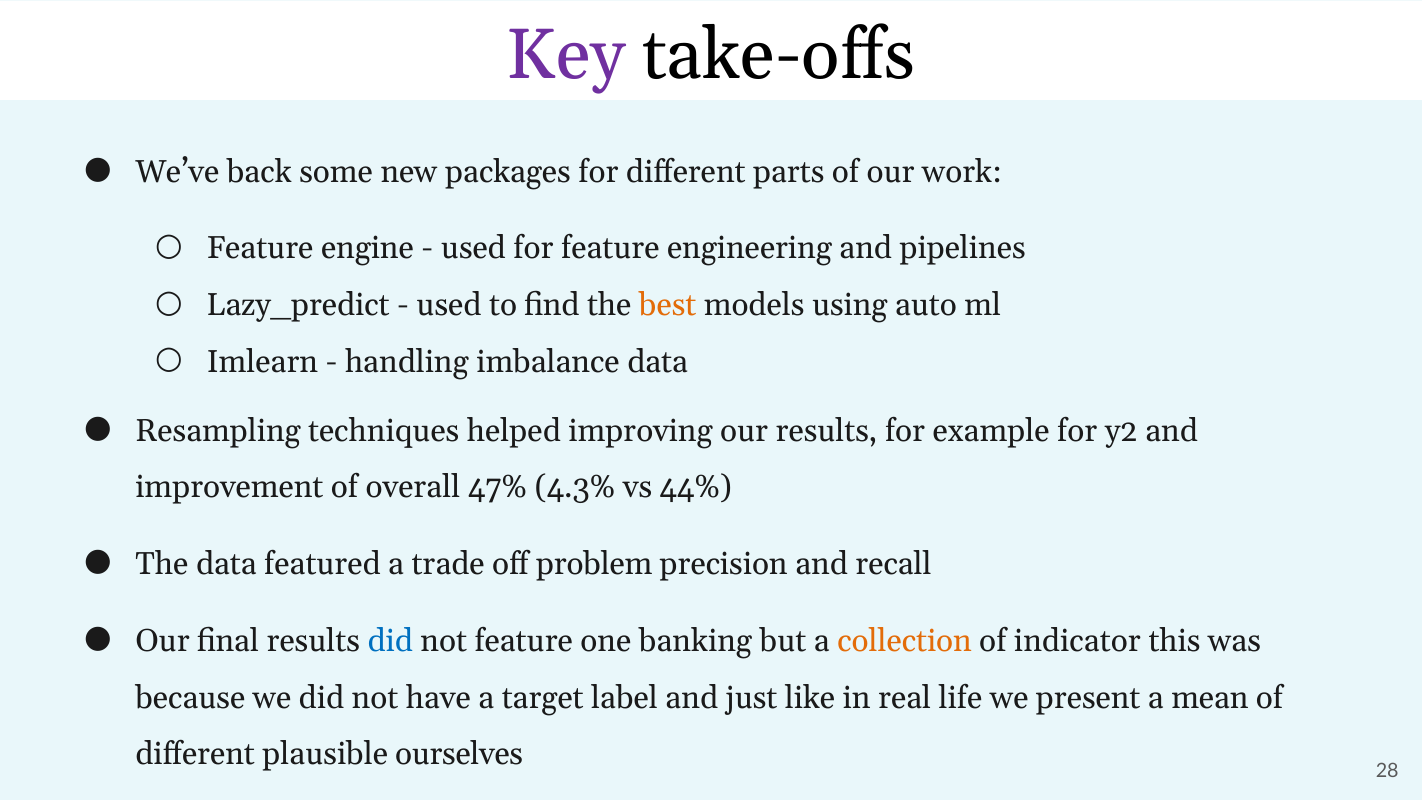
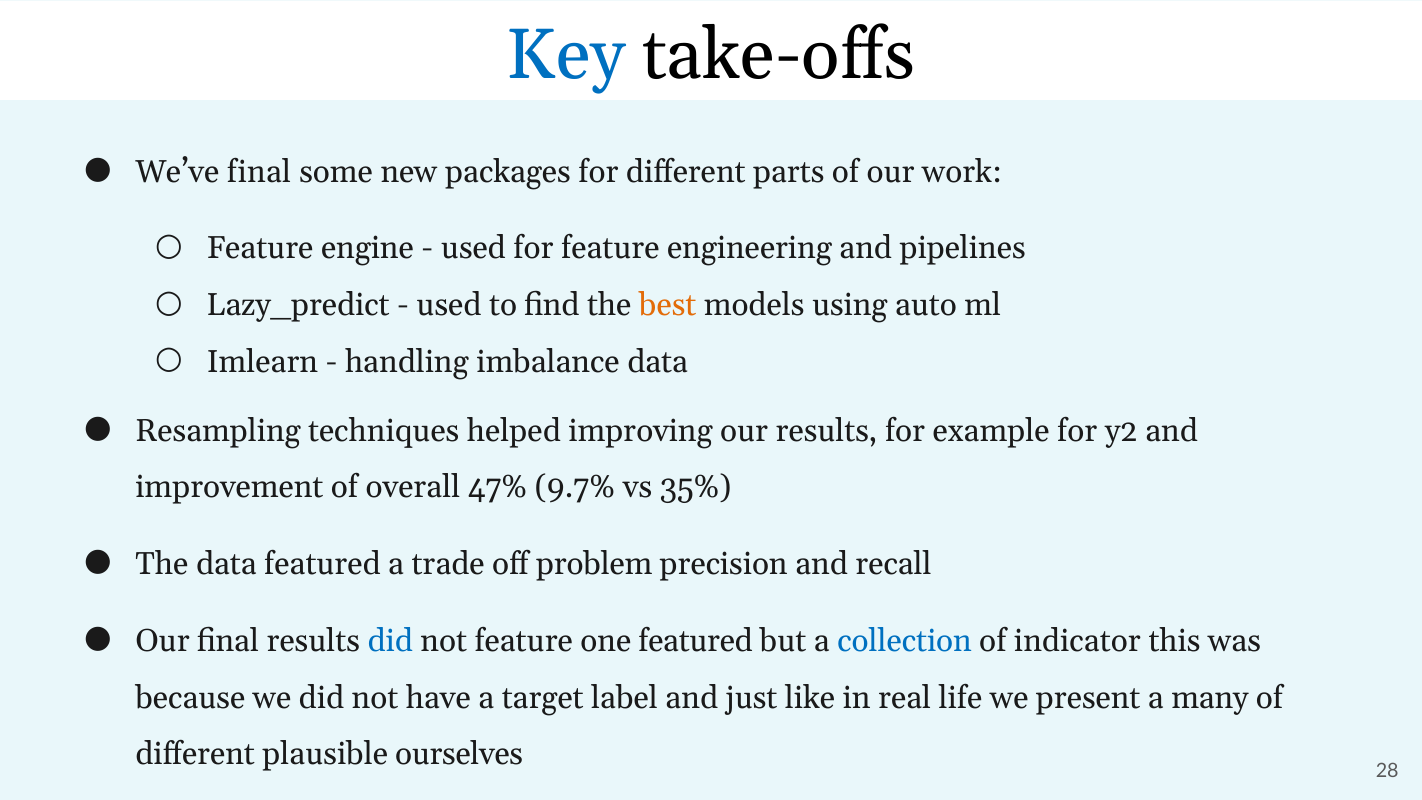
Key colour: purple -> blue
We’ve back: back -> final
4.3%: 4.3% -> 9.7%
44%: 44% -> 35%
one banking: banking -> featured
collection colour: orange -> blue
mean: mean -> many
